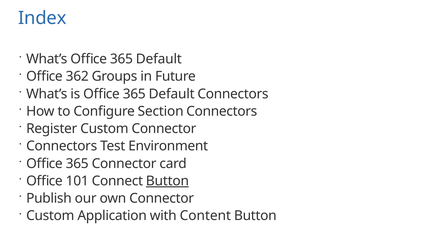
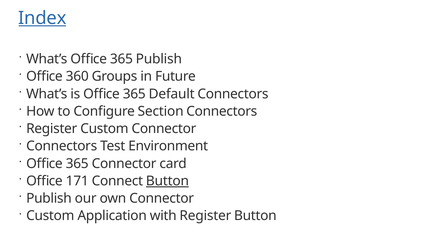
Index underline: none -> present
What’s Office 365 Default: Default -> Publish
362: 362 -> 360
101: 101 -> 171
with Content: Content -> Register
